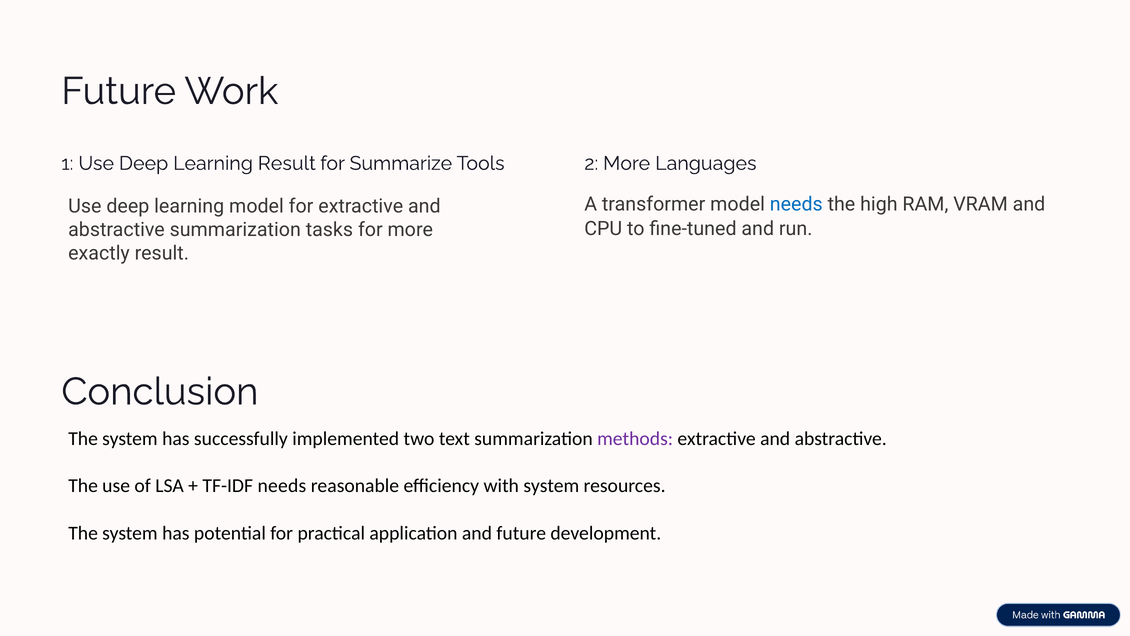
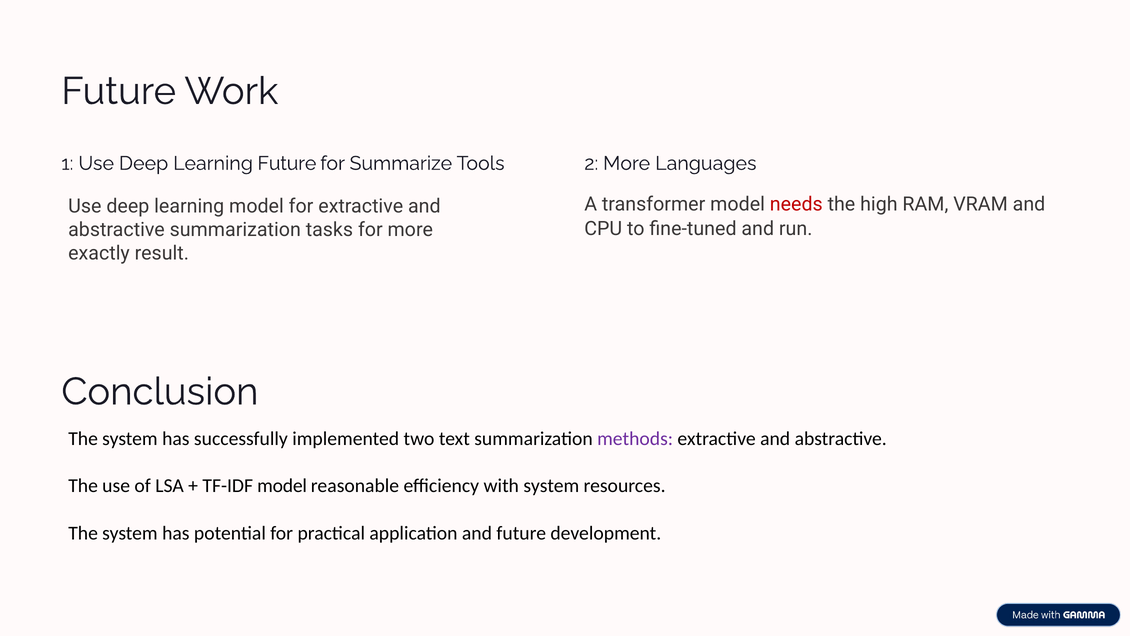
Learning Result: Result -> Future
needs at (796, 204) colour: blue -> red
TF-IDF needs: needs -> model
